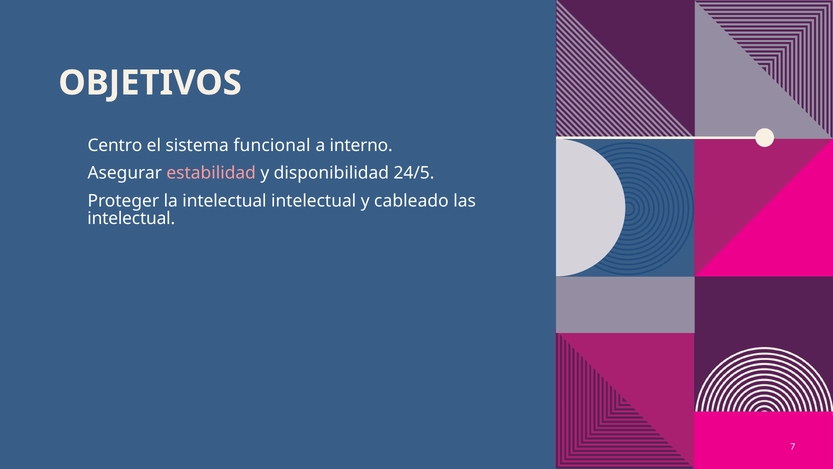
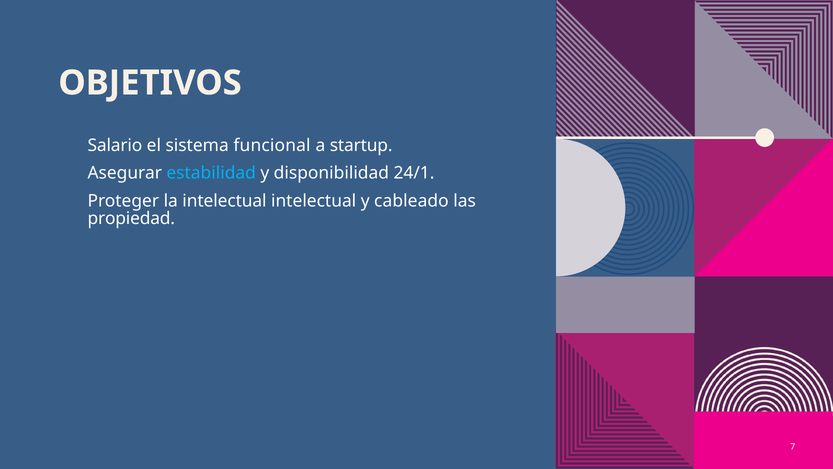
Centro: Centro -> Salario
interno: interno -> startup
estabilidad colour: pink -> light blue
24/5: 24/5 -> 24/1
intelectual at (131, 218): intelectual -> propiedad
